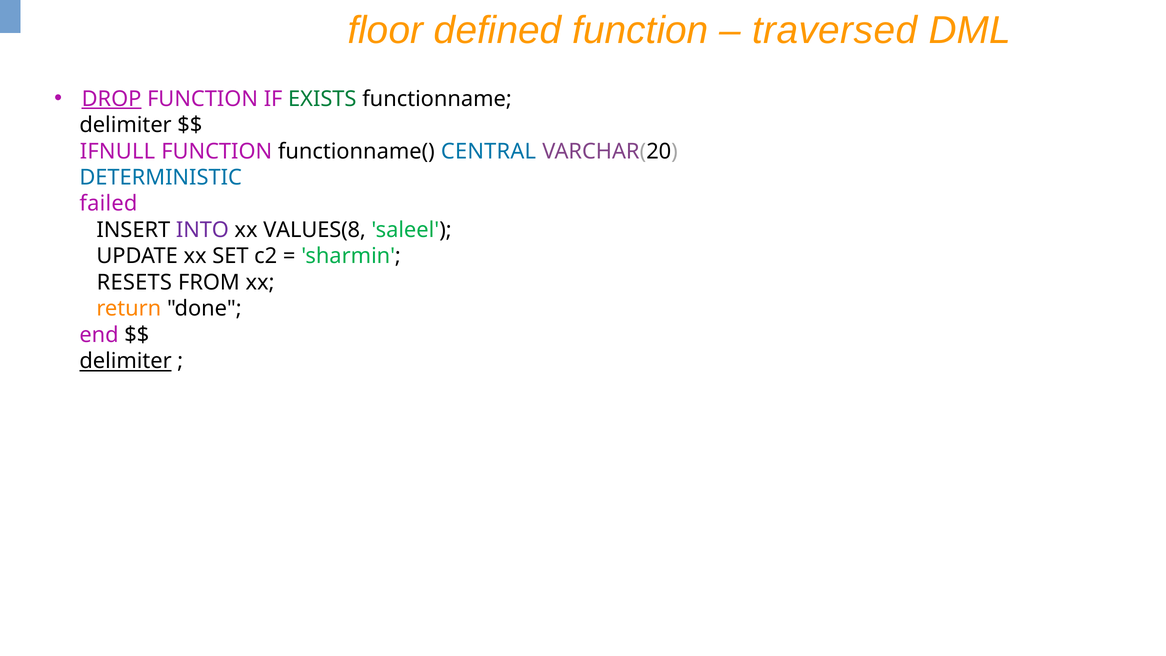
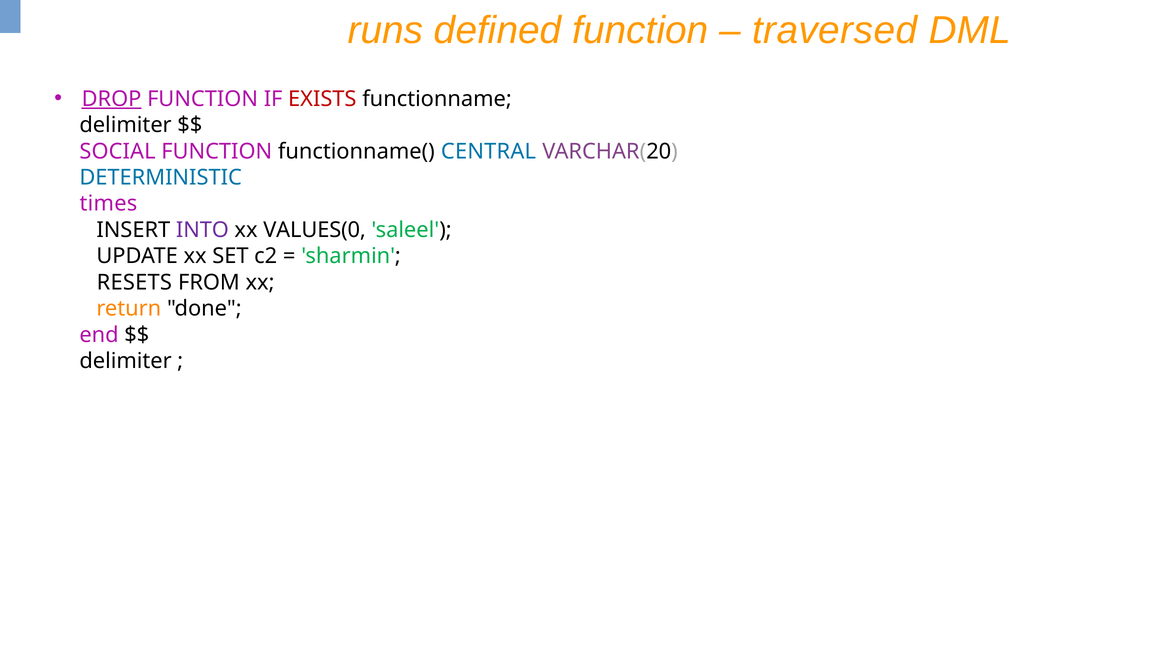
floor: floor -> runs
EXISTS colour: green -> red
IFNULL: IFNULL -> SOCIAL
failed: failed -> times
VALUES(8: VALUES(8 -> VALUES(0
delimiter at (126, 361) underline: present -> none
